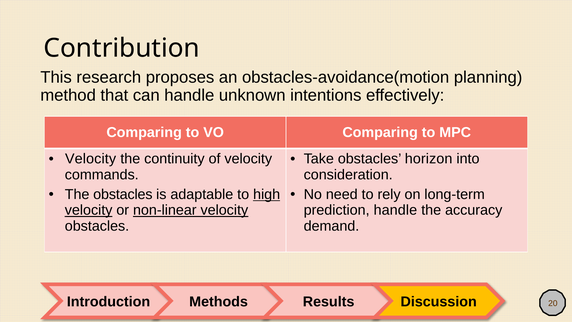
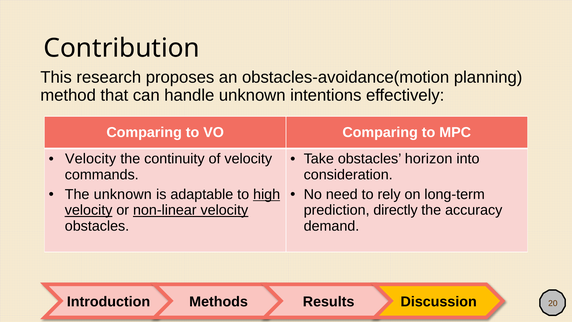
The obstacles: obstacles -> unknown
prediction handle: handle -> directly
